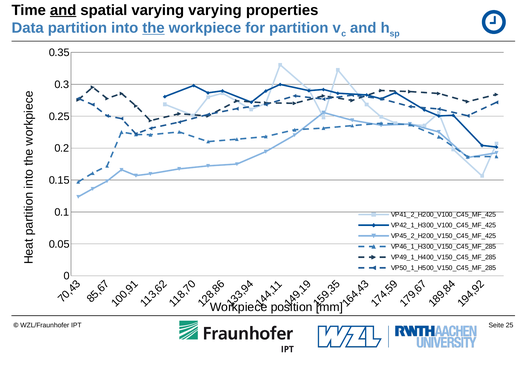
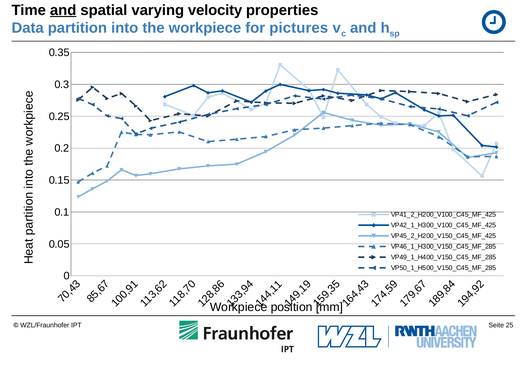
varying varying: varying -> velocity
the underline: present -> none
for partition: partition -> pictures
